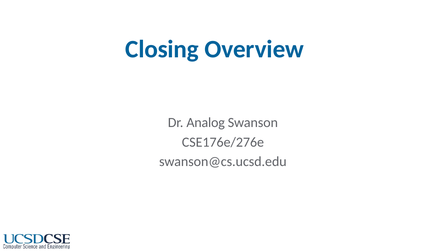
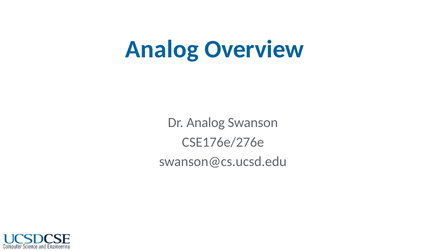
Closing at (162, 49): Closing -> Analog
